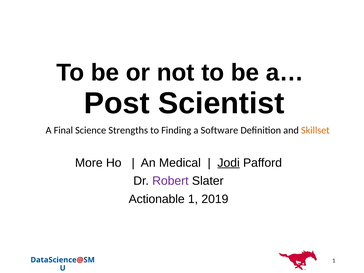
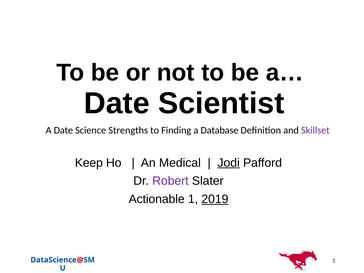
Post at (117, 103): Post -> Date
A Final: Final -> Date
Software: Software -> Database
Skillset colour: orange -> purple
More: More -> Keep
2019 underline: none -> present
